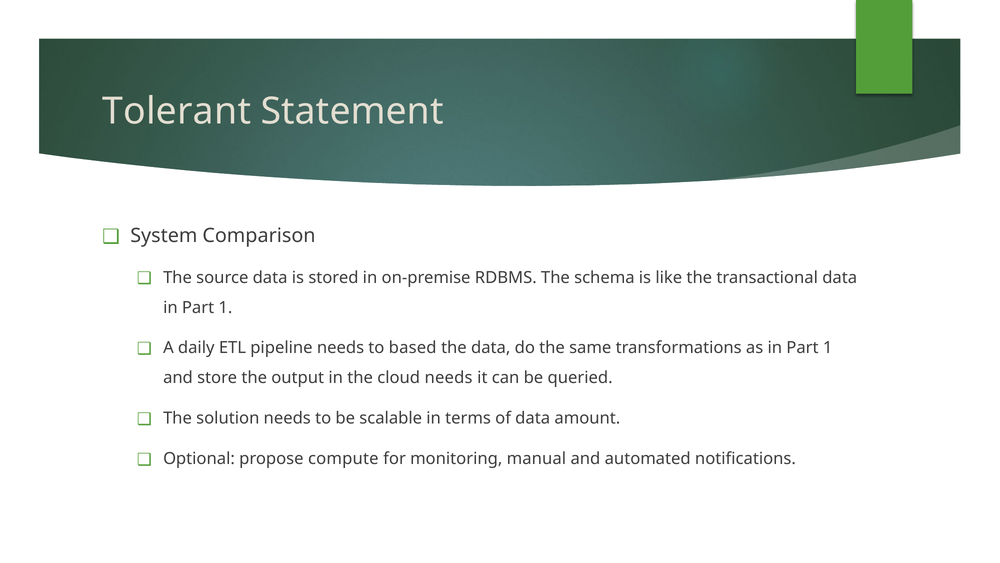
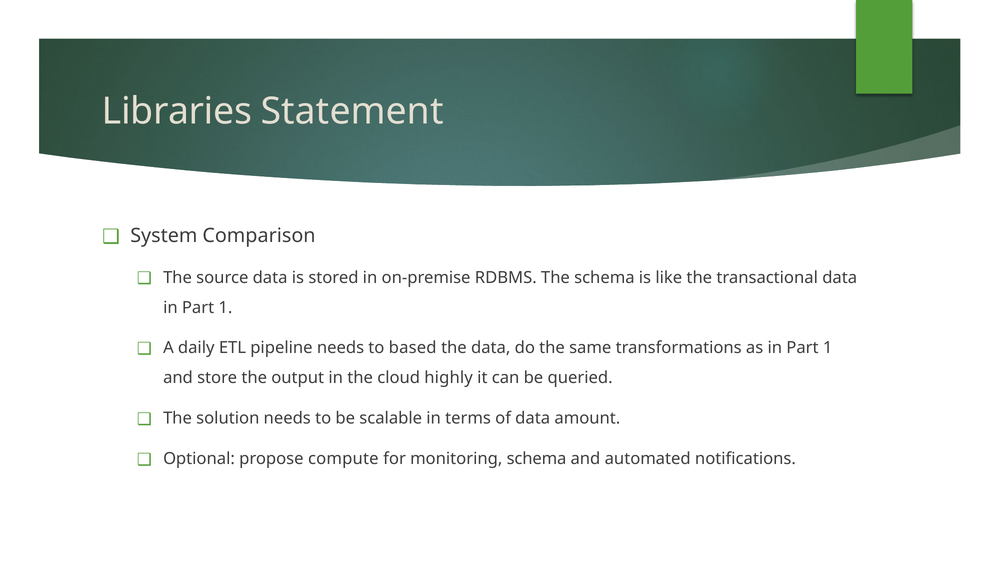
Tolerant: Tolerant -> Libraries
cloud needs: needs -> highly
monitoring manual: manual -> schema
